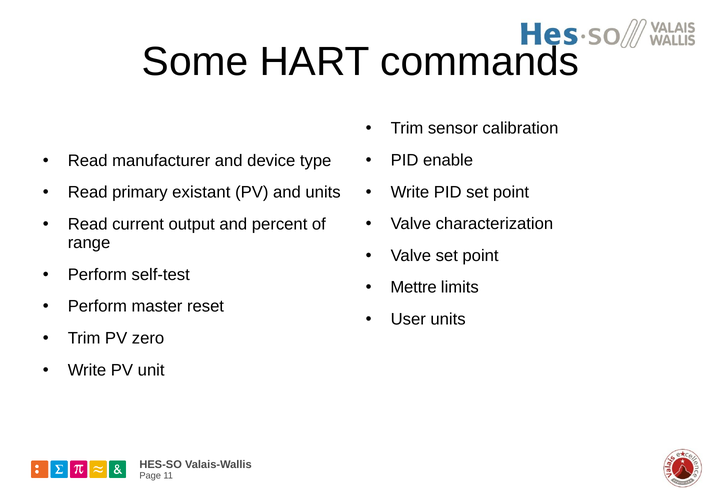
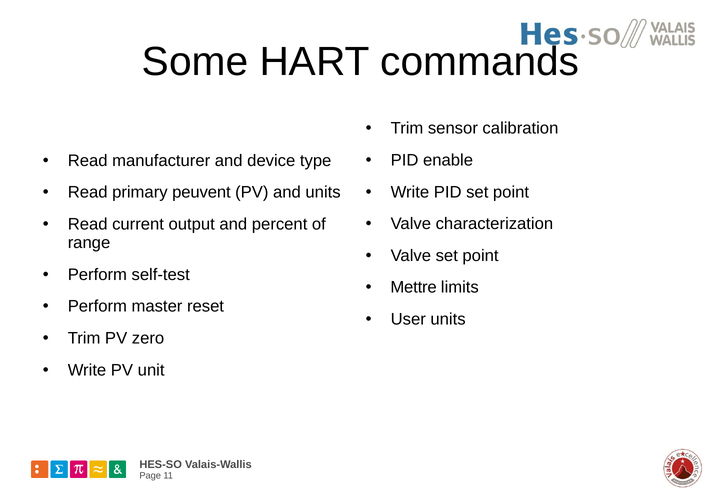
existant: existant -> peuvent
